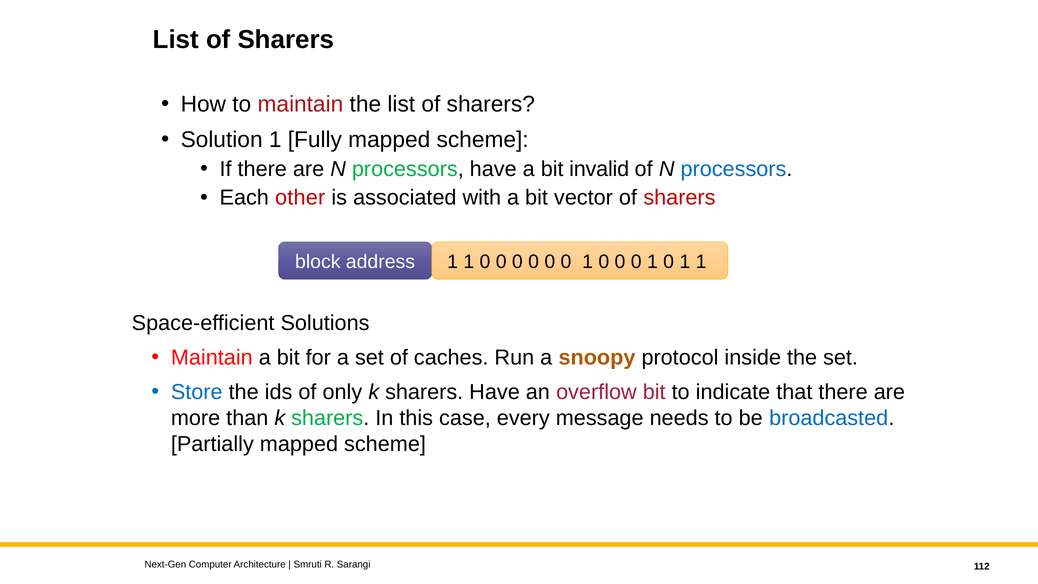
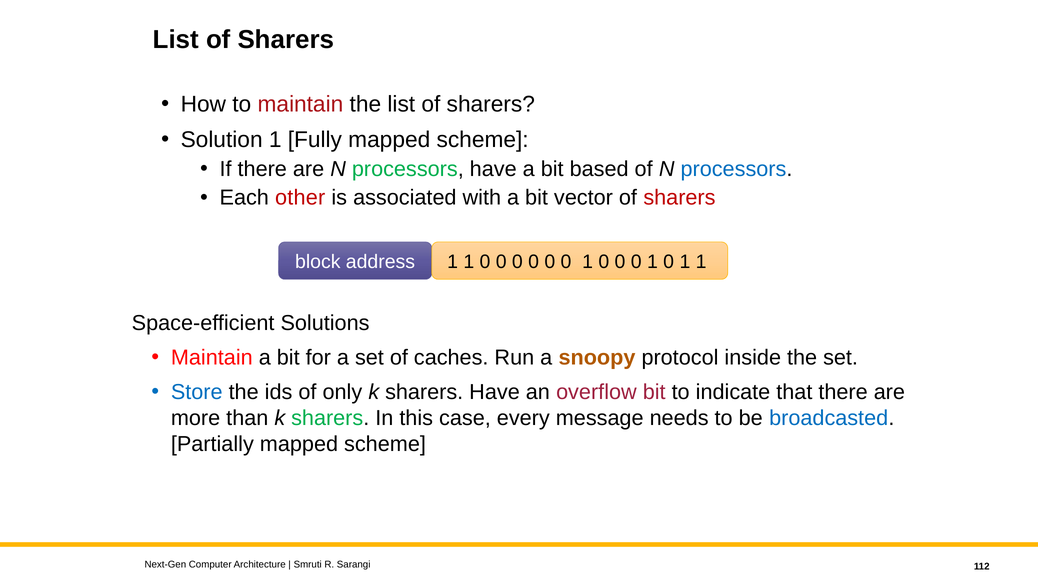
invalid: invalid -> based
